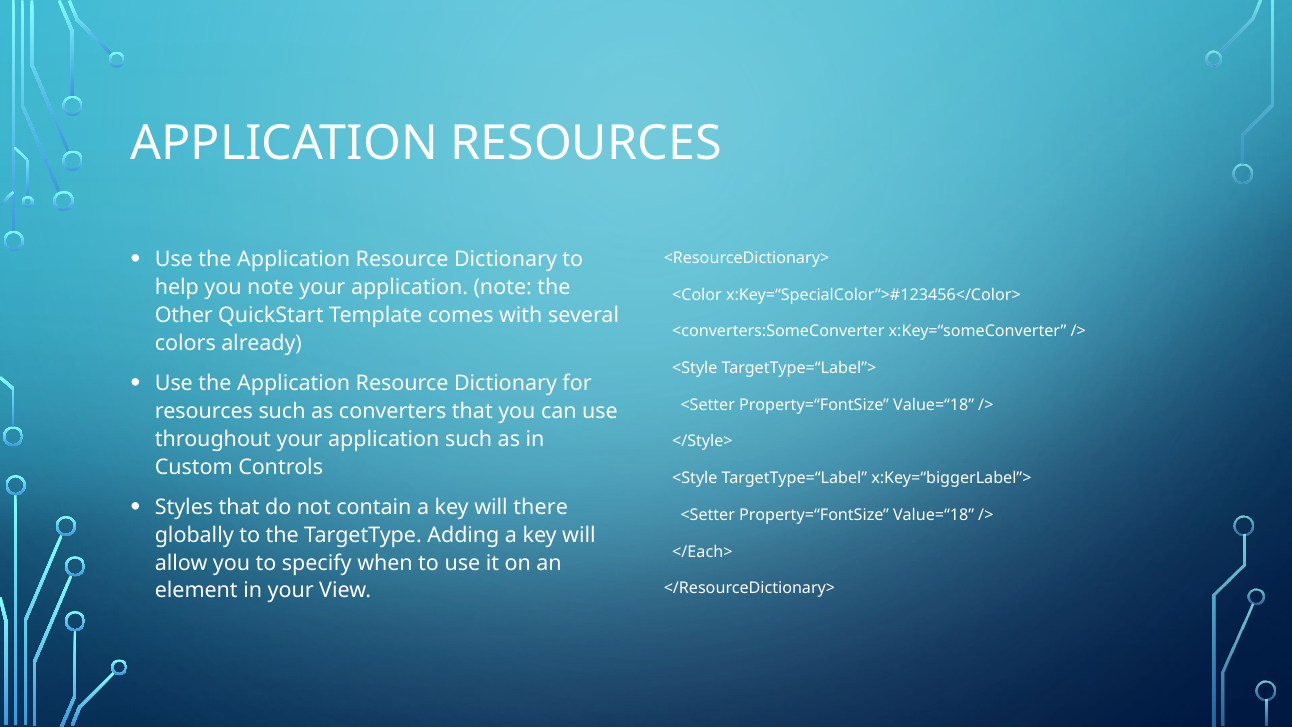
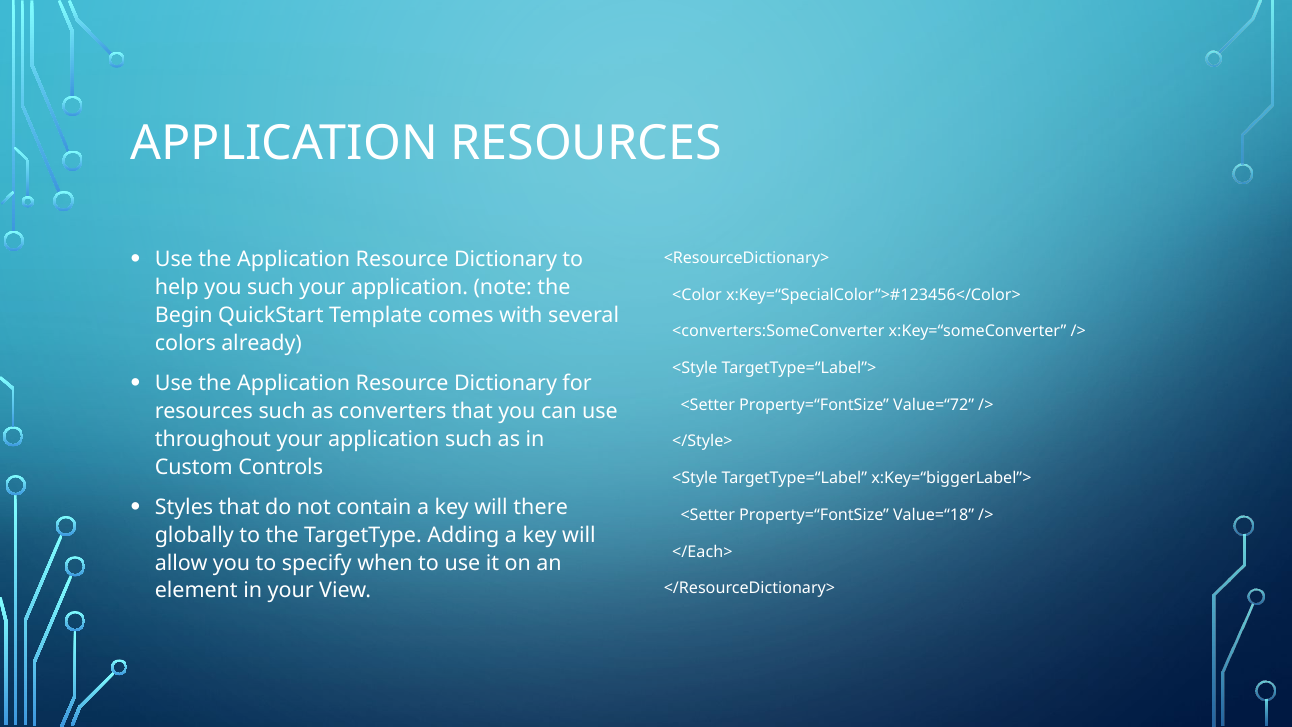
you note: note -> such
Other: Other -> Begin
Value=“18 at (934, 405): Value=“18 -> Value=“72
